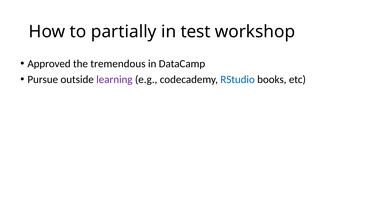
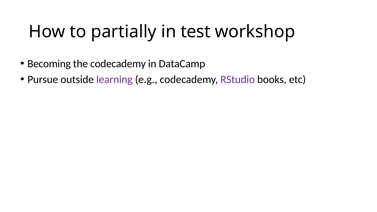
Approved: Approved -> Becoming
the tremendous: tremendous -> codecademy
RStudio colour: blue -> purple
